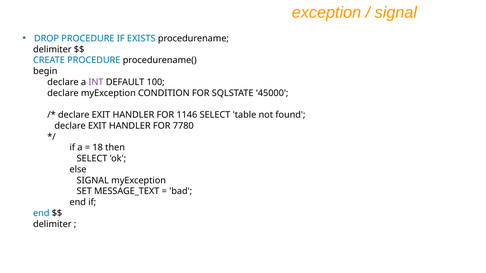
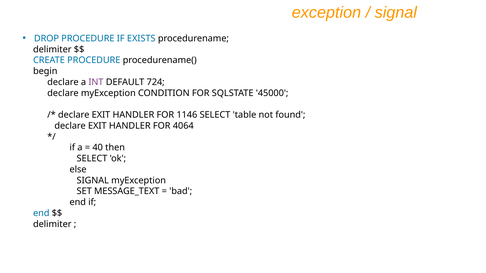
100: 100 -> 724
7780: 7780 -> 4064
18: 18 -> 40
